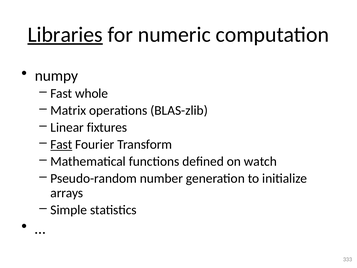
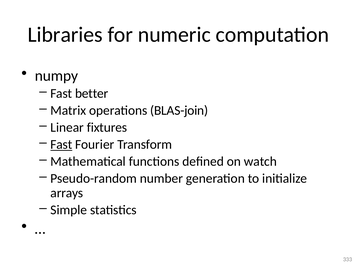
Libraries underline: present -> none
whole: whole -> better
BLAS-zlib: BLAS-zlib -> BLAS-join
